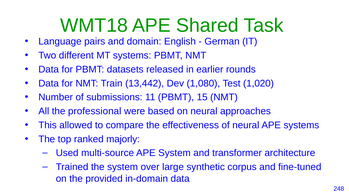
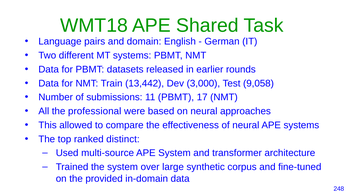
1,080: 1,080 -> 3,000
1,020: 1,020 -> 9,058
15: 15 -> 17
majorly: majorly -> distinct
